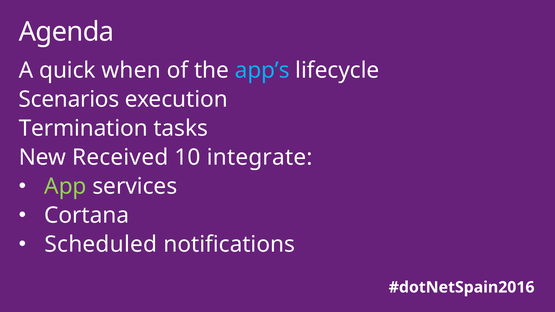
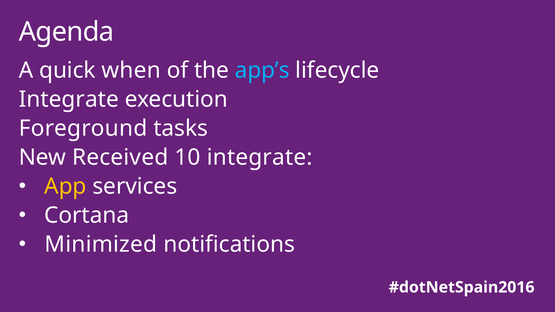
Scenarios at (69, 99): Scenarios -> Integrate
Termination: Termination -> Foreground
App colour: light green -> yellow
Scheduled: Scheduled -> Minimized
